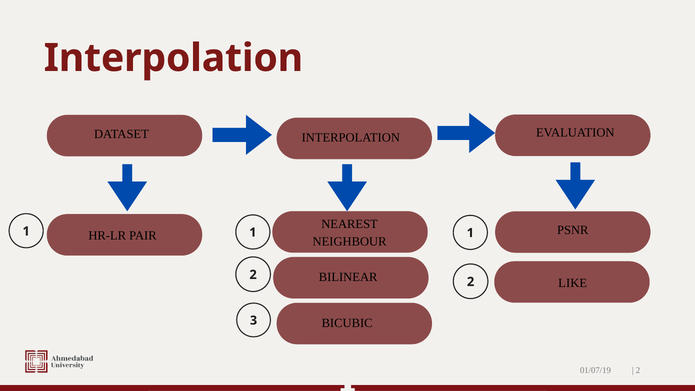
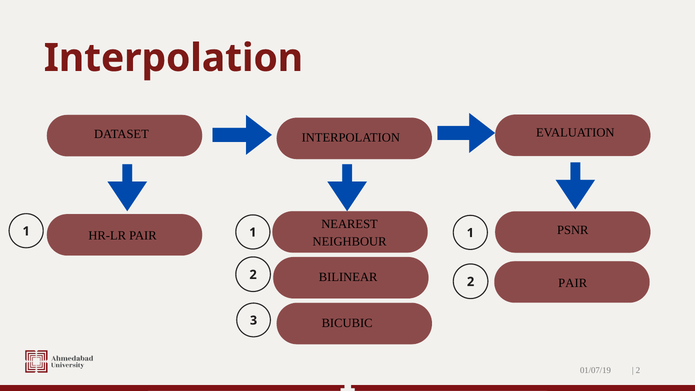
LIKE at (573, 283): LIKE -> PAIR
